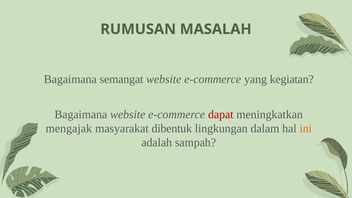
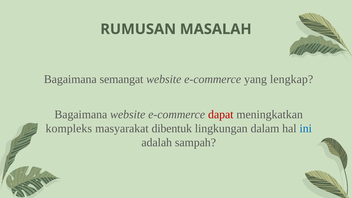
kegiatan: kegiatan -> lengkap
mengajak: mengajak -> kompleks
ini colour: orange -> blue
